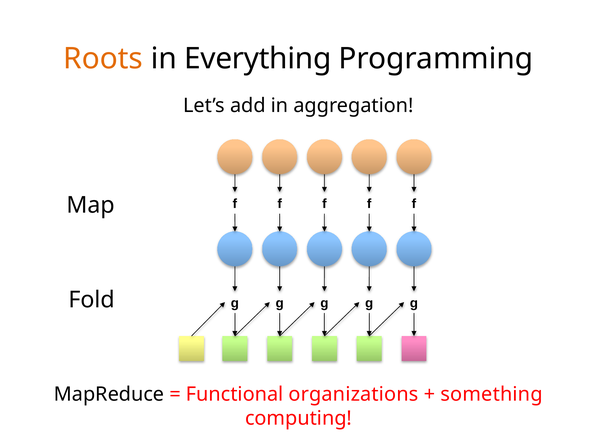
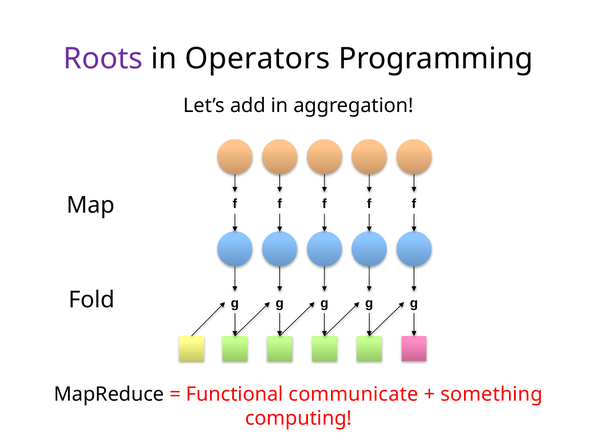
Roots colour: orange -> purple
Everything: Everything -> Operators
organizations: organizations -> communicate
